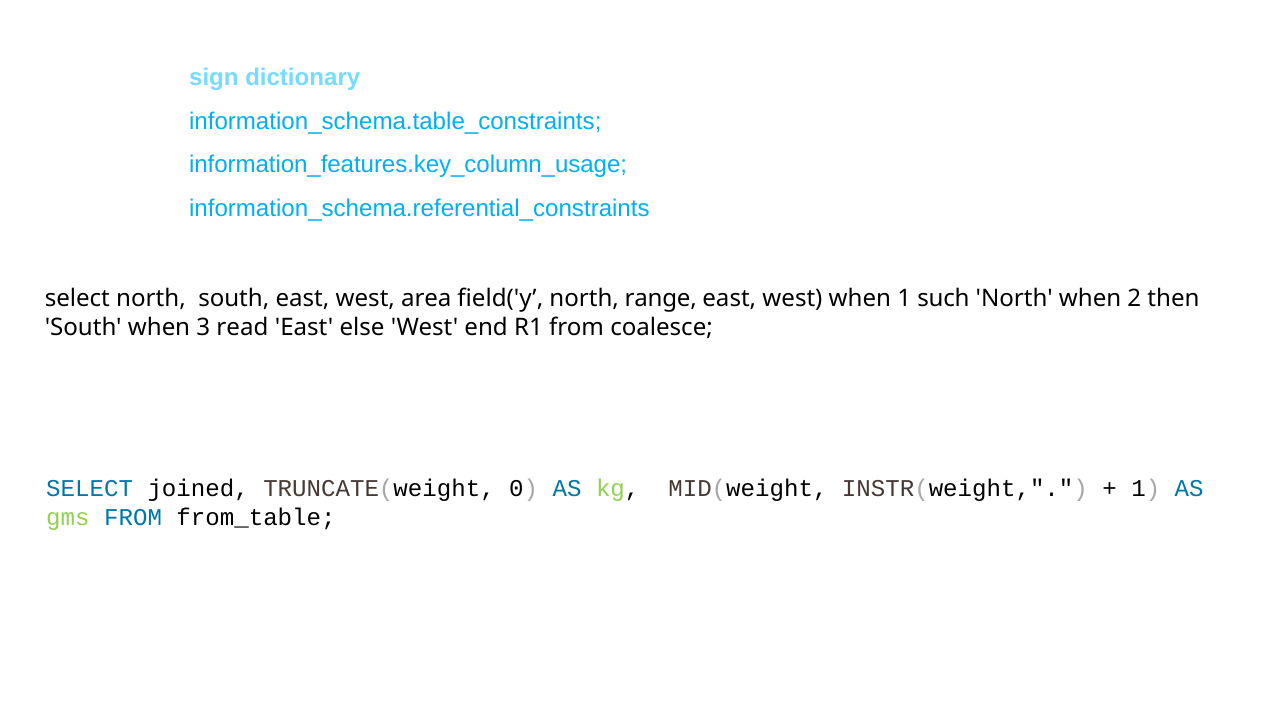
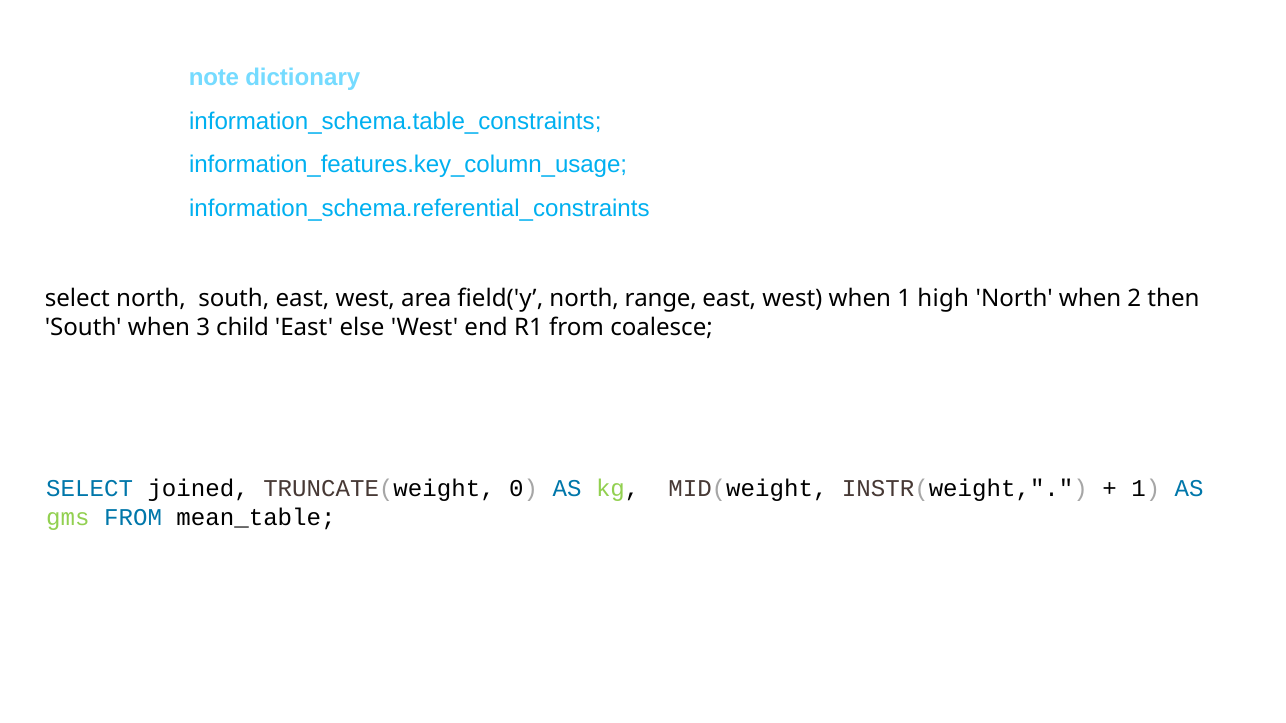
sign: sign -> note
such: such -> high
read: read -> child
from_table: from_table -> mean_table
